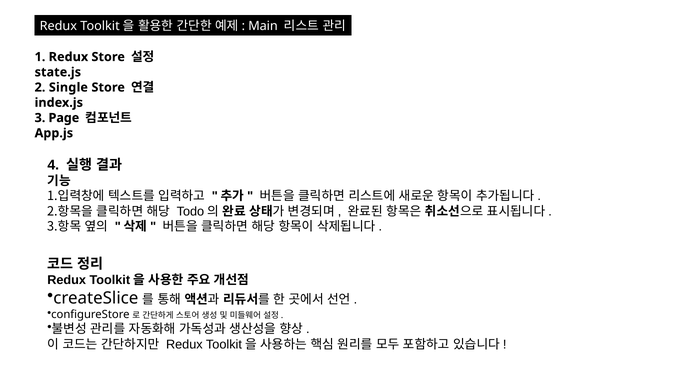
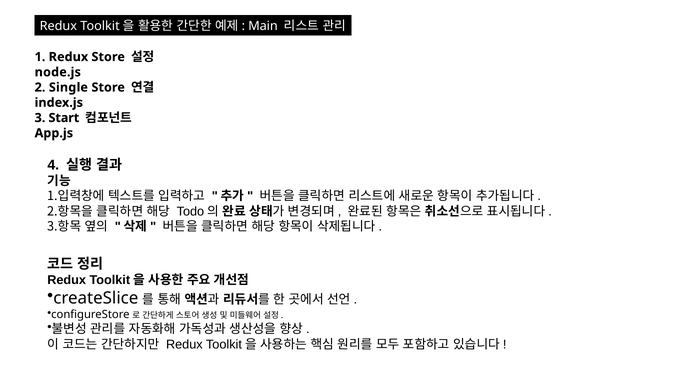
state.js: state.js -> node.js
Page: Page -> Start
